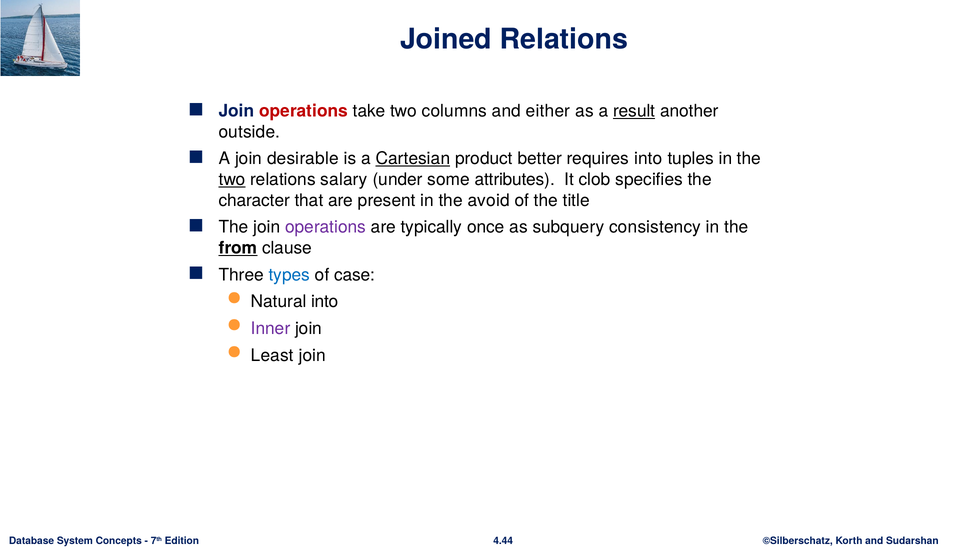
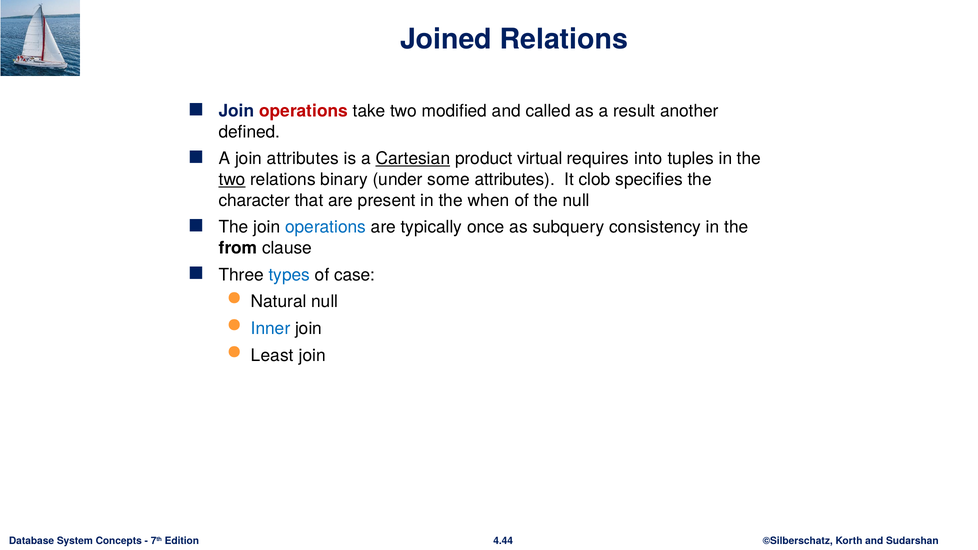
columns: columns -> modified
either: either -> called
result underline: present -> none
outside: outside -> defined
join desirable: desirable -> attributes
better: better -> virtual
salary: salary -> binary
avoid: avoid -> when
the title: title -> null
operations at (326, 227) colour: purple -> blue
from underline: present -> none
Natural into: into -> null
Inner colour: purple -> blue
